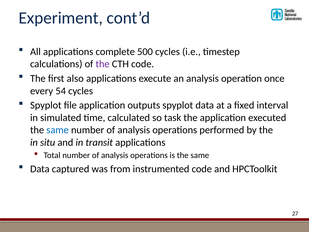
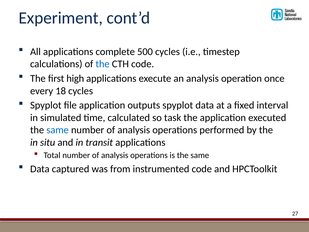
the at (103, 64) colour: purple -> blue
also: also -> high
54: 54 -> 18
